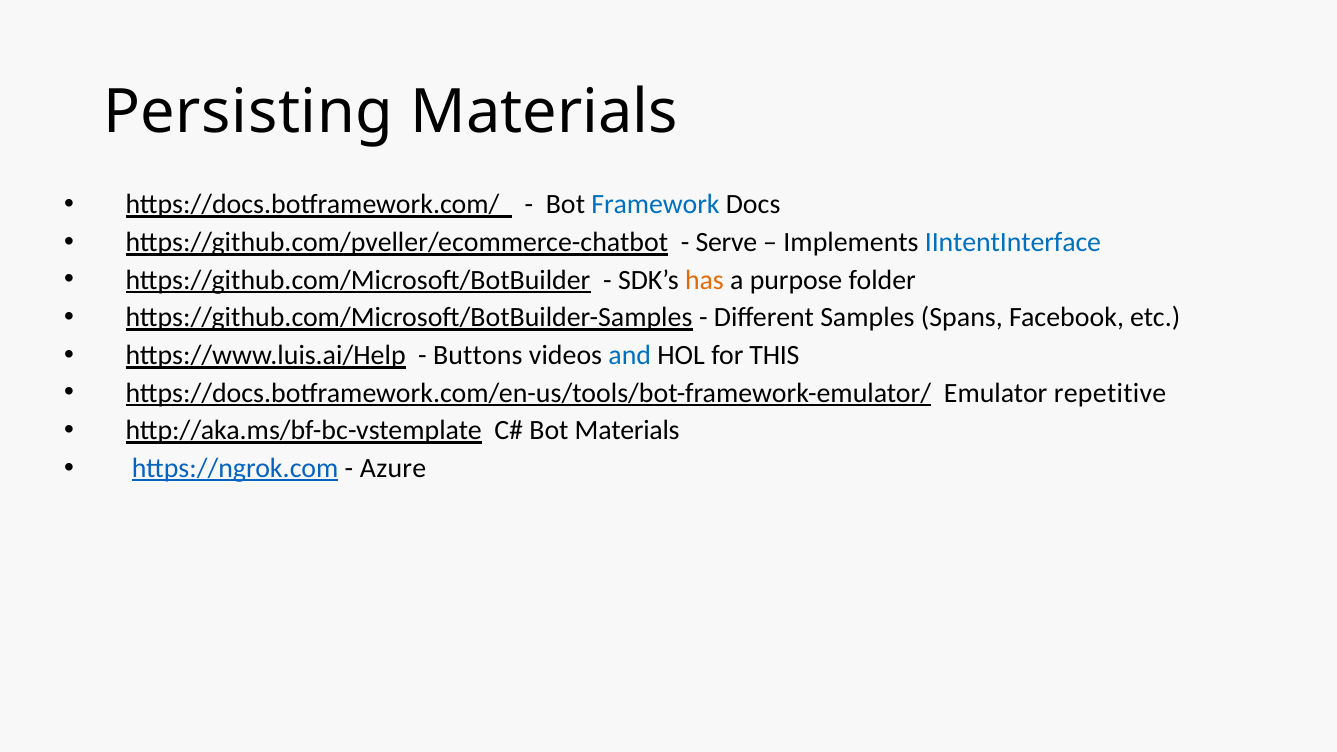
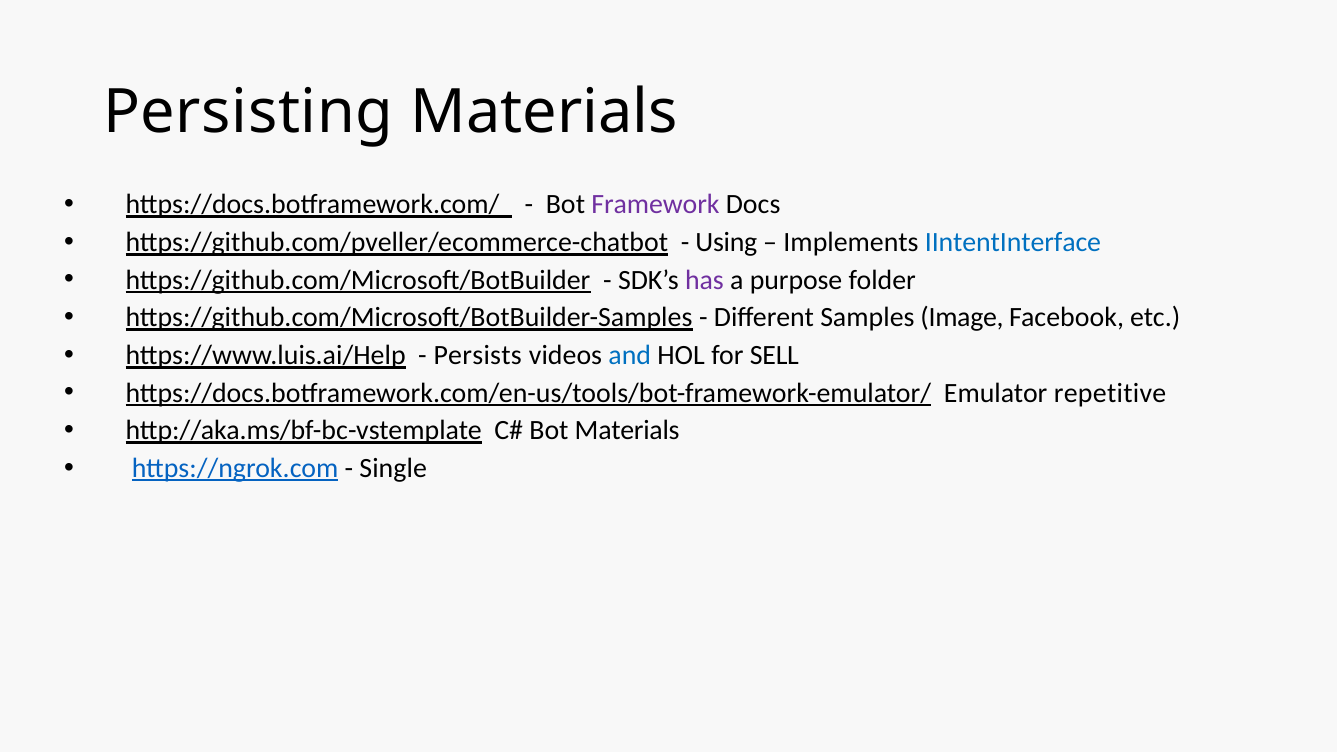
Framework colour: blue -> purple
Serve: Serve -> Using
has colour: orange -> purple
Spans: Spans -> Image
Buttons: Buttons -> Persists
THIS: THIS -> SELL
Azure: Azure -> Single
